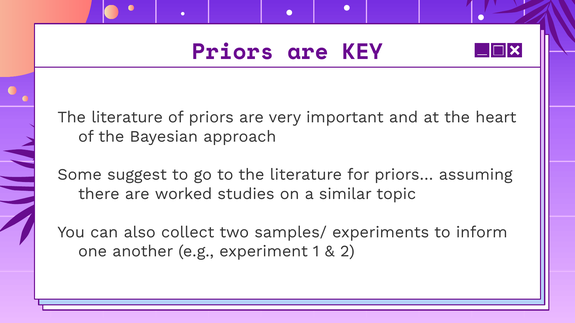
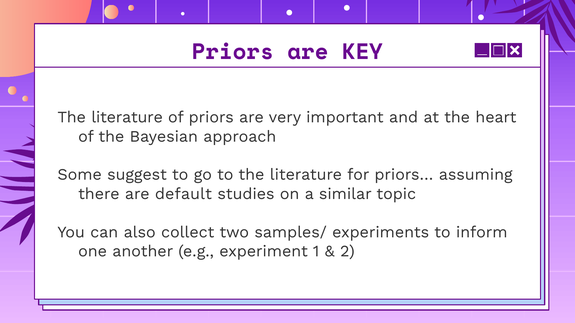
worked: worked -> default
